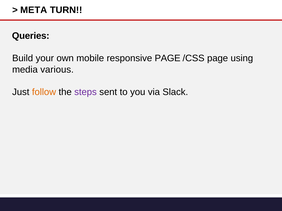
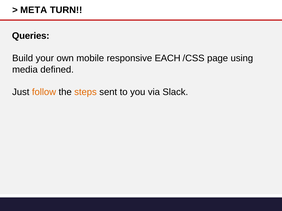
responsive PAGE: PAGE -> EACH
various: various -> defined
steps colour: purple -> orange
